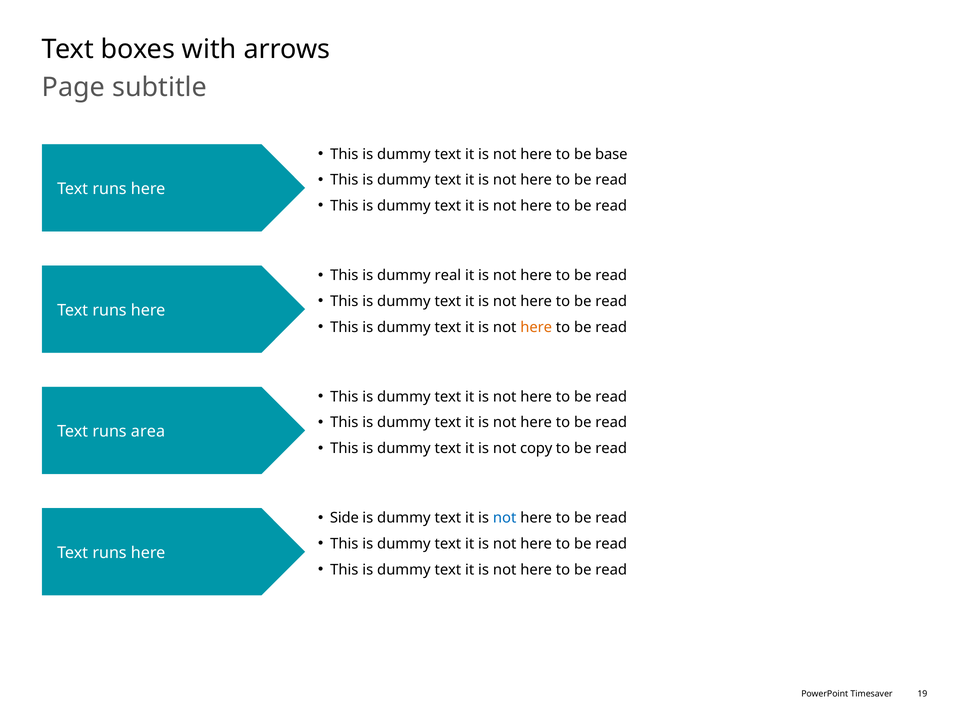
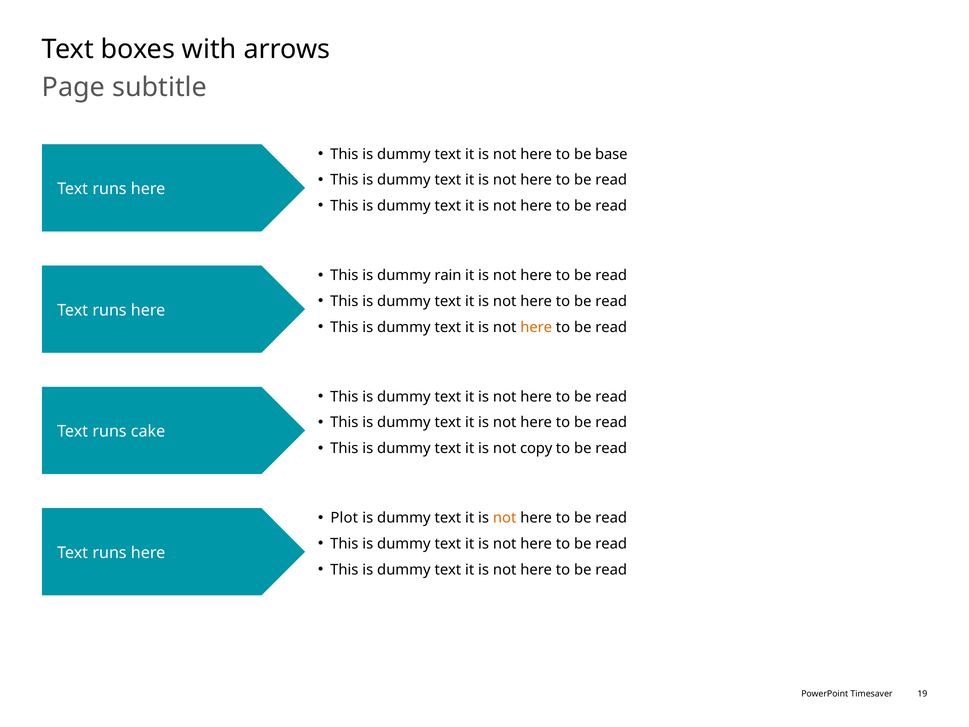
real: real -> rain
area: area -> cake
Side: Side -> Plot
not at (505, 518) colour: blue -> orange
